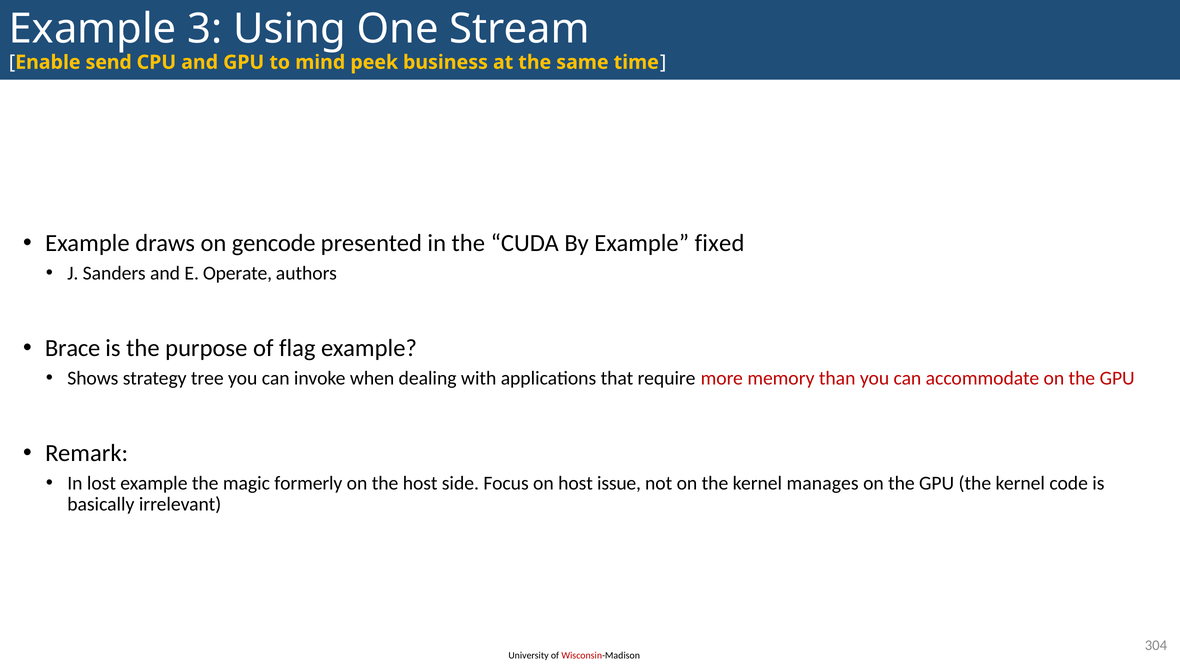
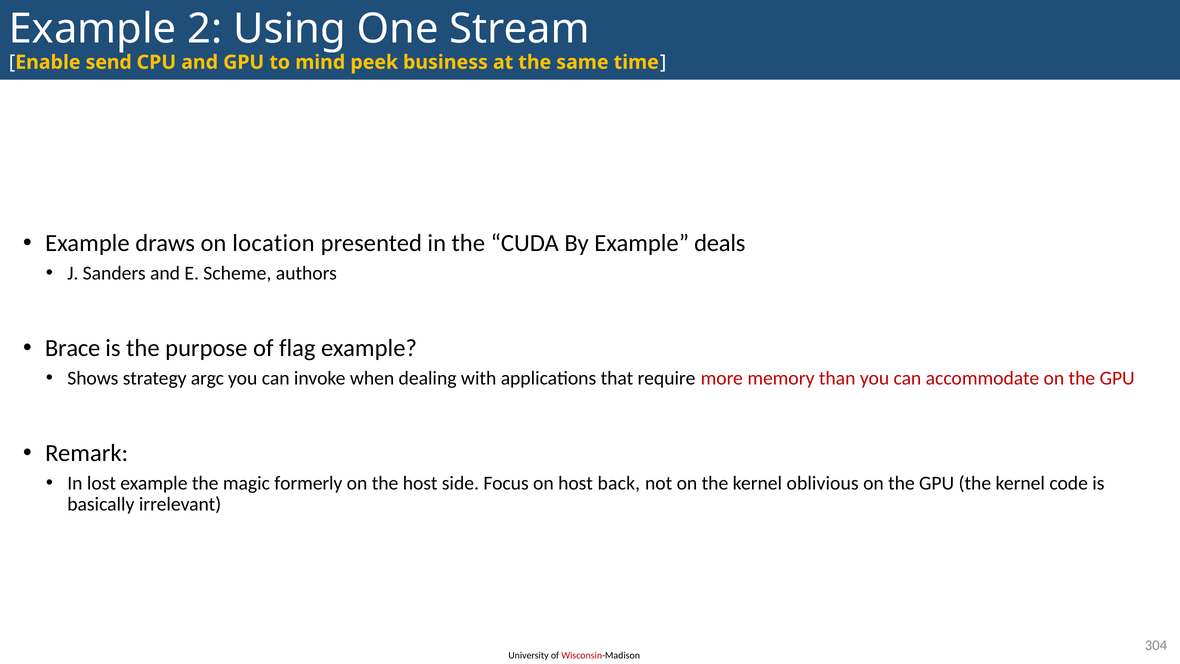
3: 3 -> 2
gencode: gencode -> location
fixed: fixed -> deals
Operate: Operate -> Scheme
tree: tree -> argc
issue: issue -> back
manages: manages -> oblivious
